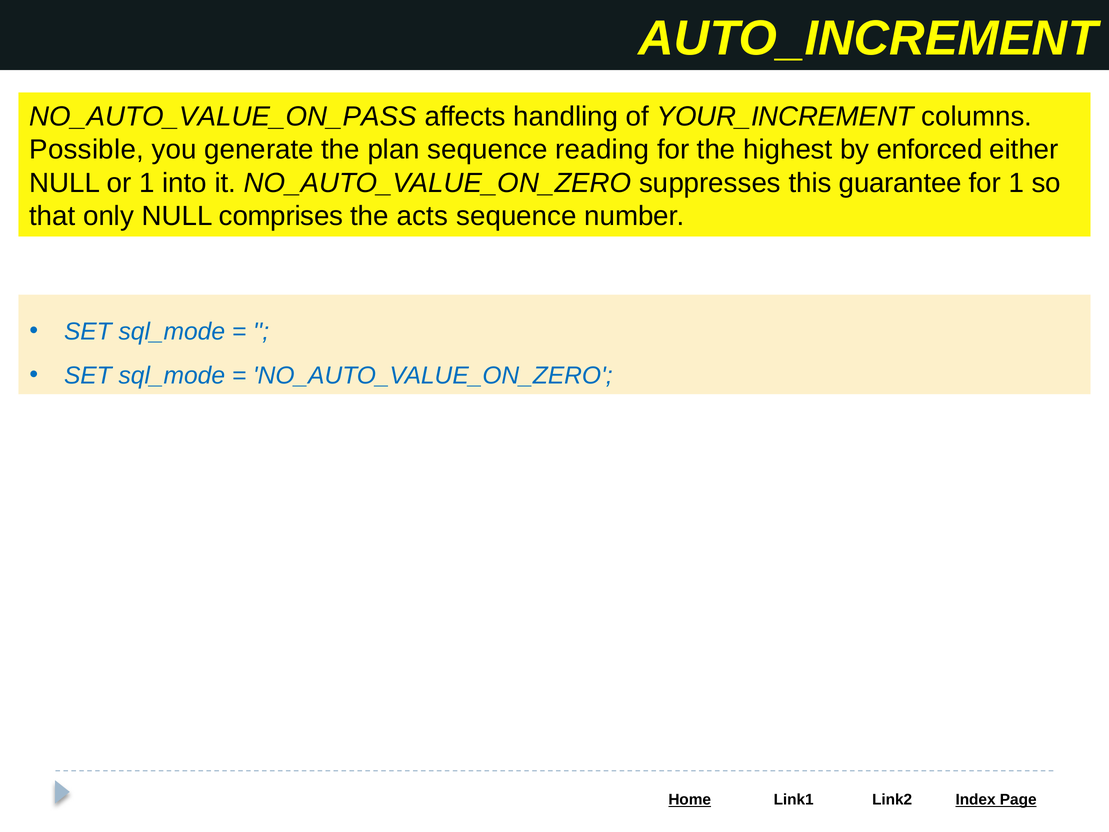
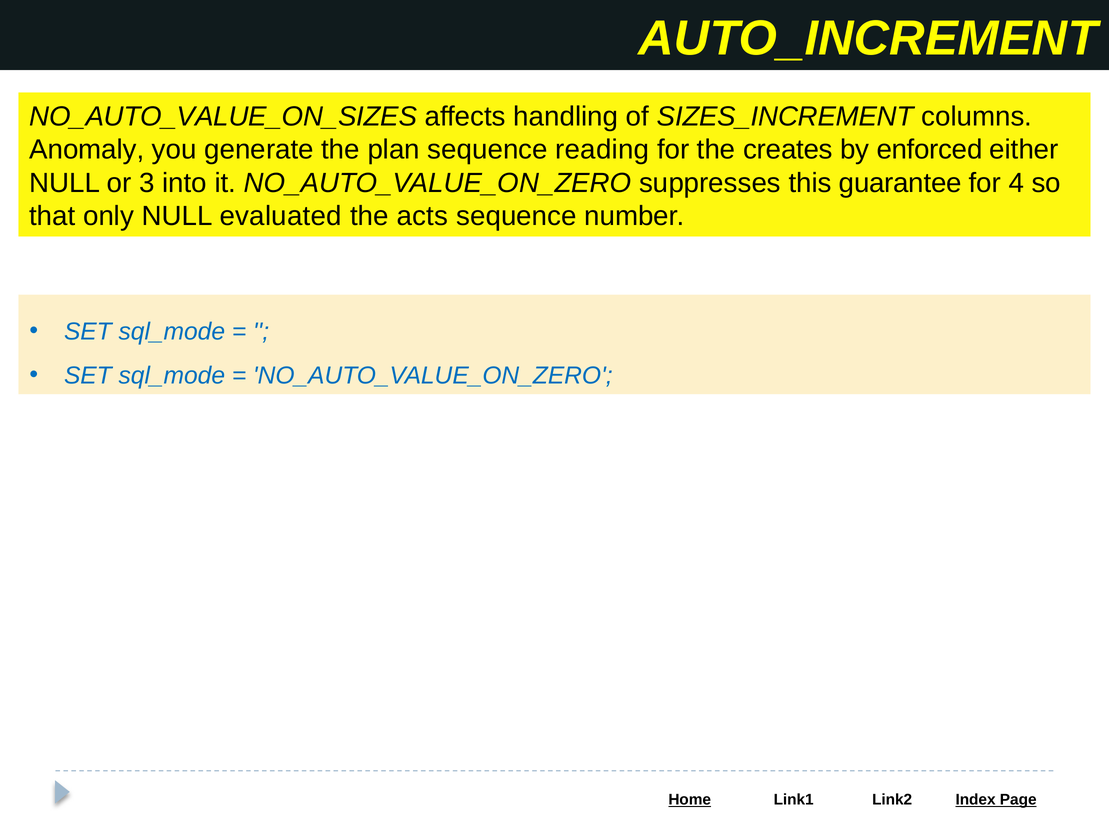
NO_AUTO_VALUE_ON_PASS: NO_AUTO_VALUE_ON_PASS -> NO_AUTO_VALUE_ON_SIZES
YOUR_INCREMENT: YOUR_INCREMENT -> SIZES_INCREMENT
Possible: Possible -> Anomaly
highest: highest -> creates
or 1: 1 -> 3
for 1: 1 -> 4
comprises: comprises -> evaluated
